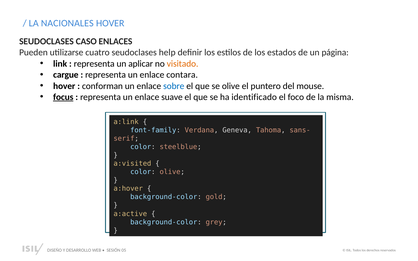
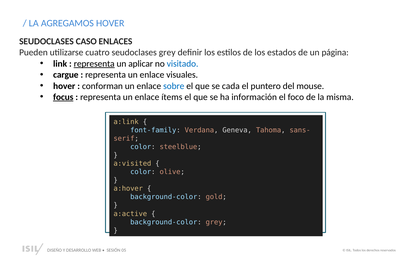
NACIONALES: NACIONALES -> AGREGAMOS
seudoclases help: help -> grey
representa at (94, 64) underline: none -> present
visitado colour: orange -> blue
contara: contara -> visuales
se olive: olive -> cada
suave: suave -> ítems
identificado: identificado -> información
